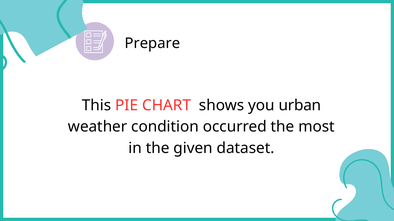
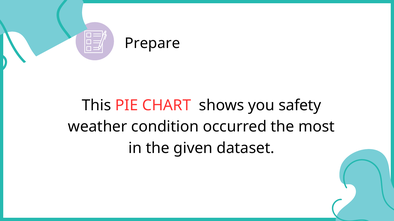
urban: urban -> safety
